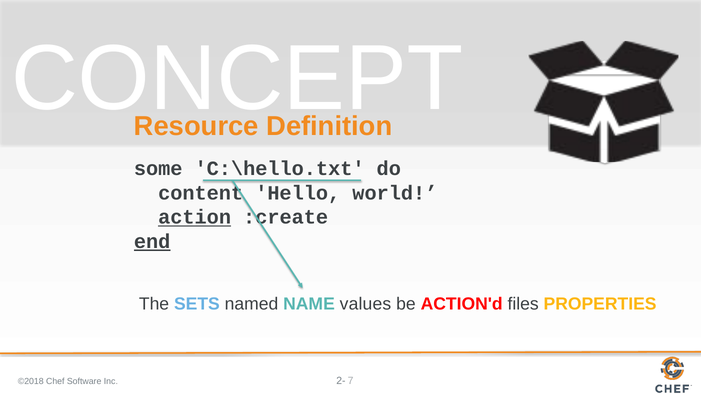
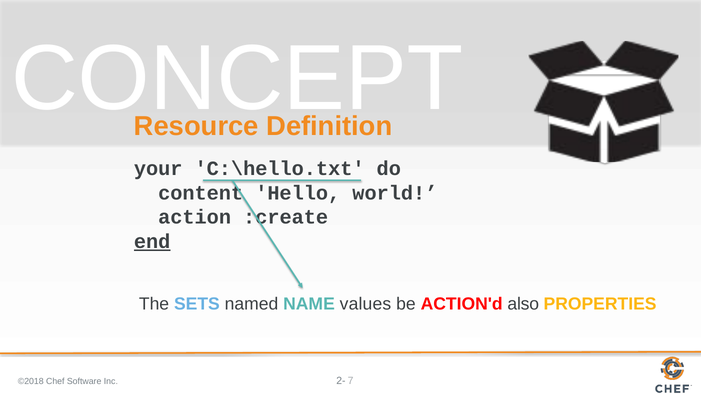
some: some -> your
action underline: present -> none
files: files -> also
